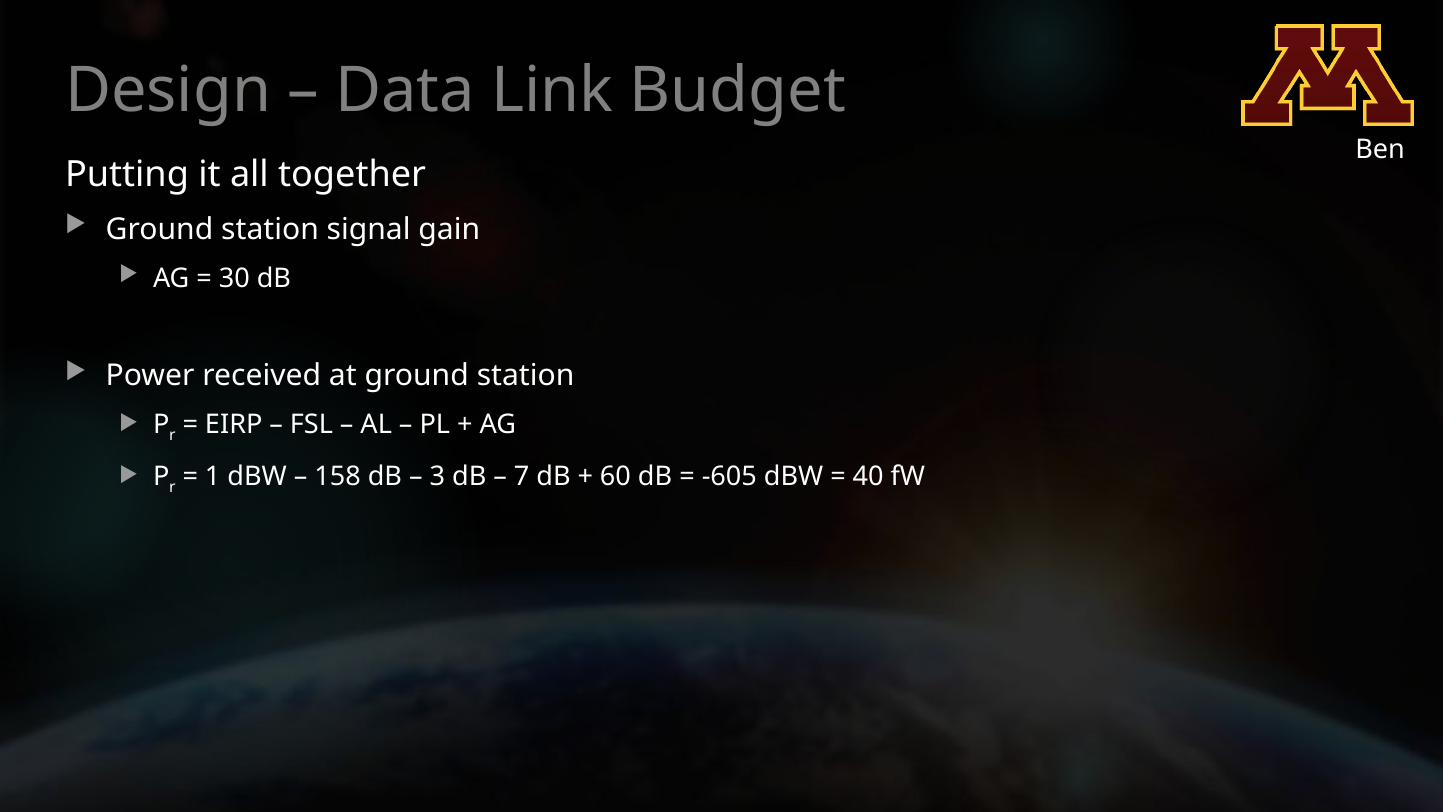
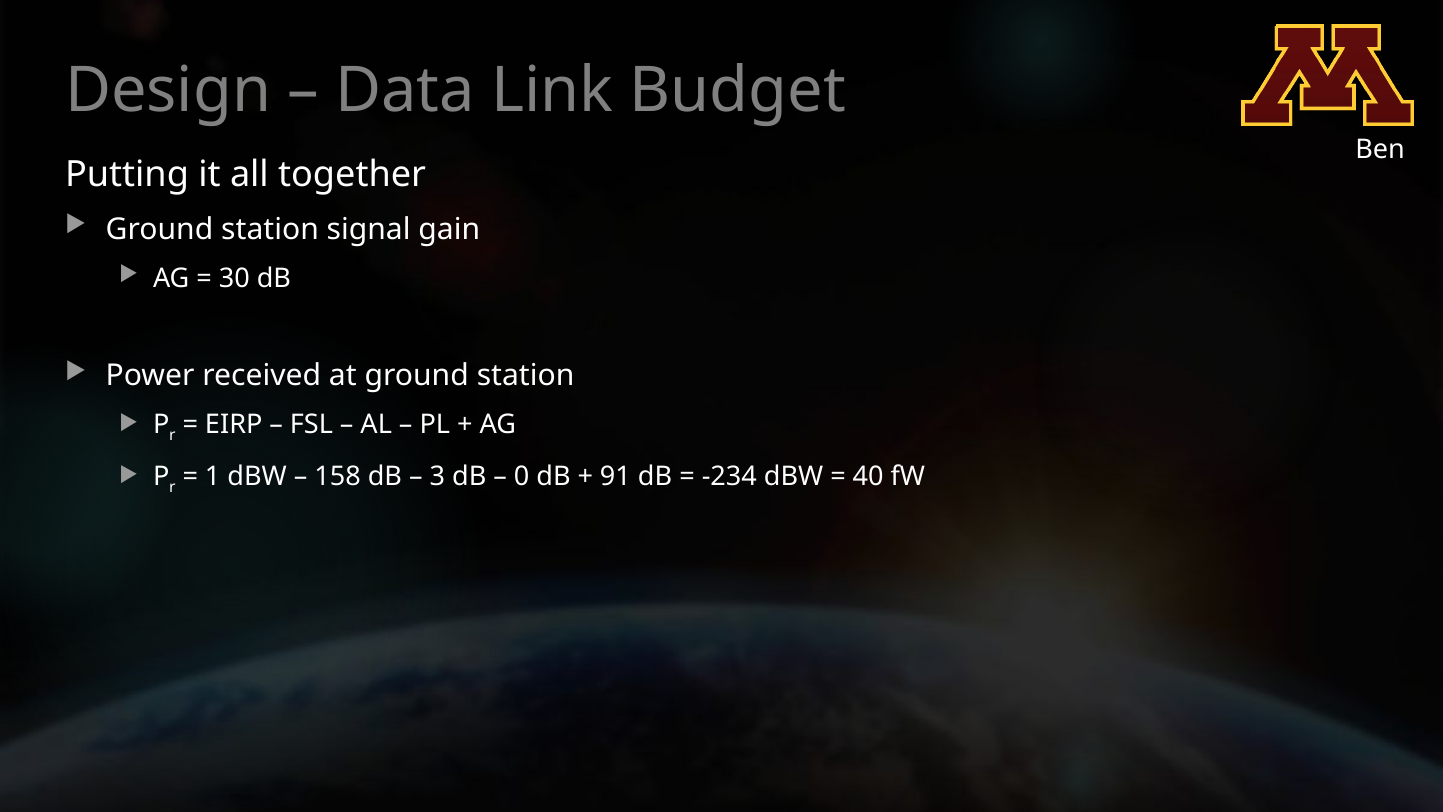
7: 7 -> 0
60: 60 -> 91
-605: -605 -> -234
